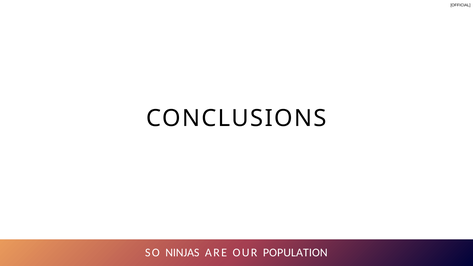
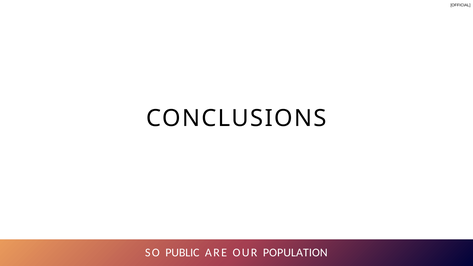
NINJAS: NINJAS -> PUBLIC
